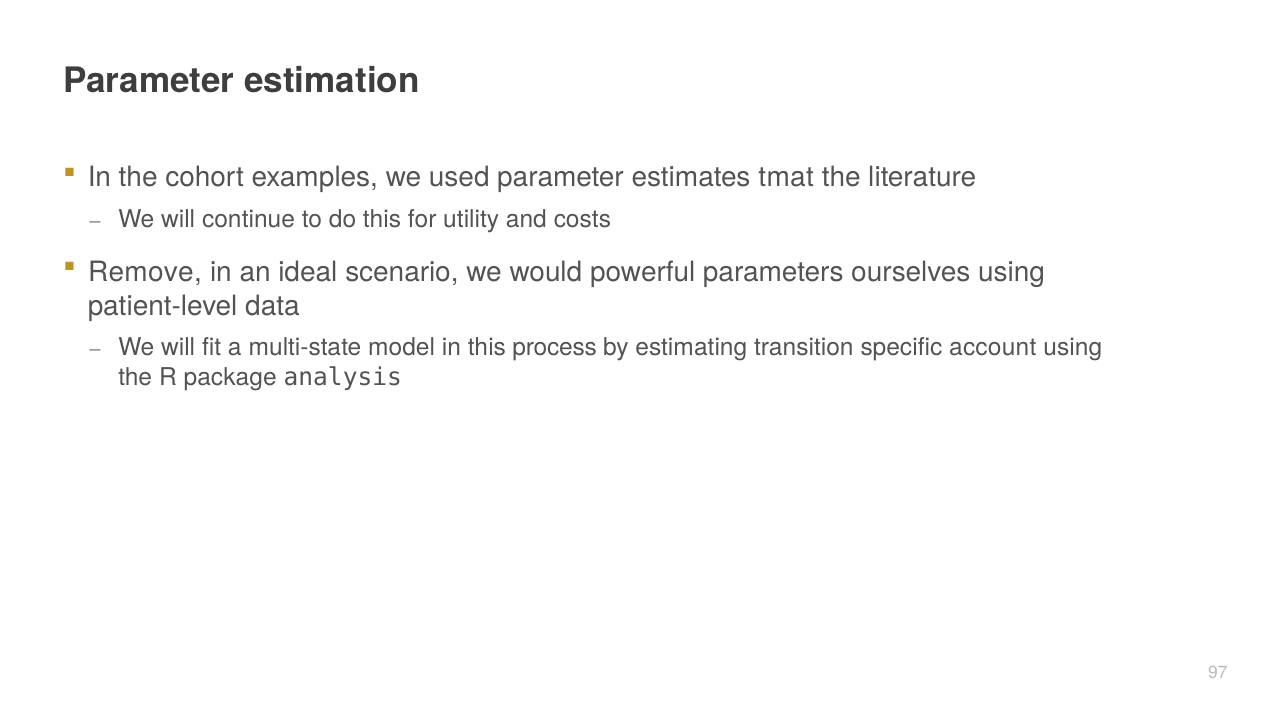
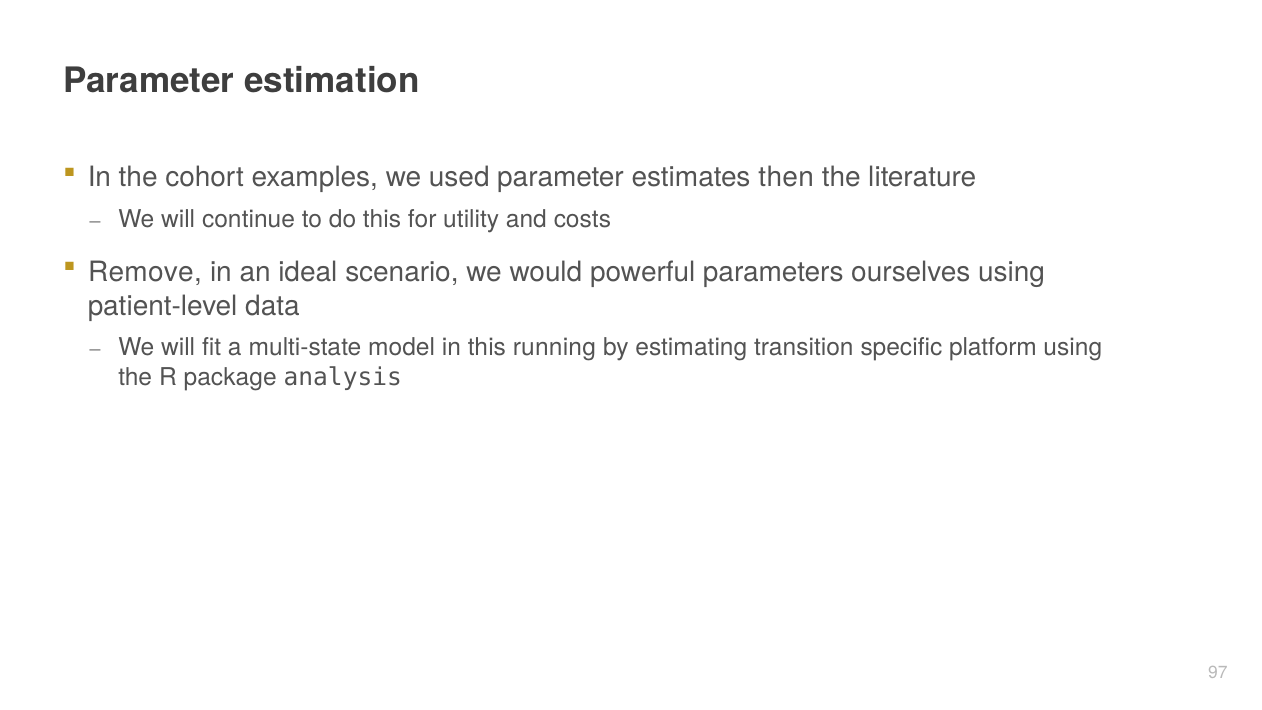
tmat: tmat -> then
process: process -> running
account: account -> platform
